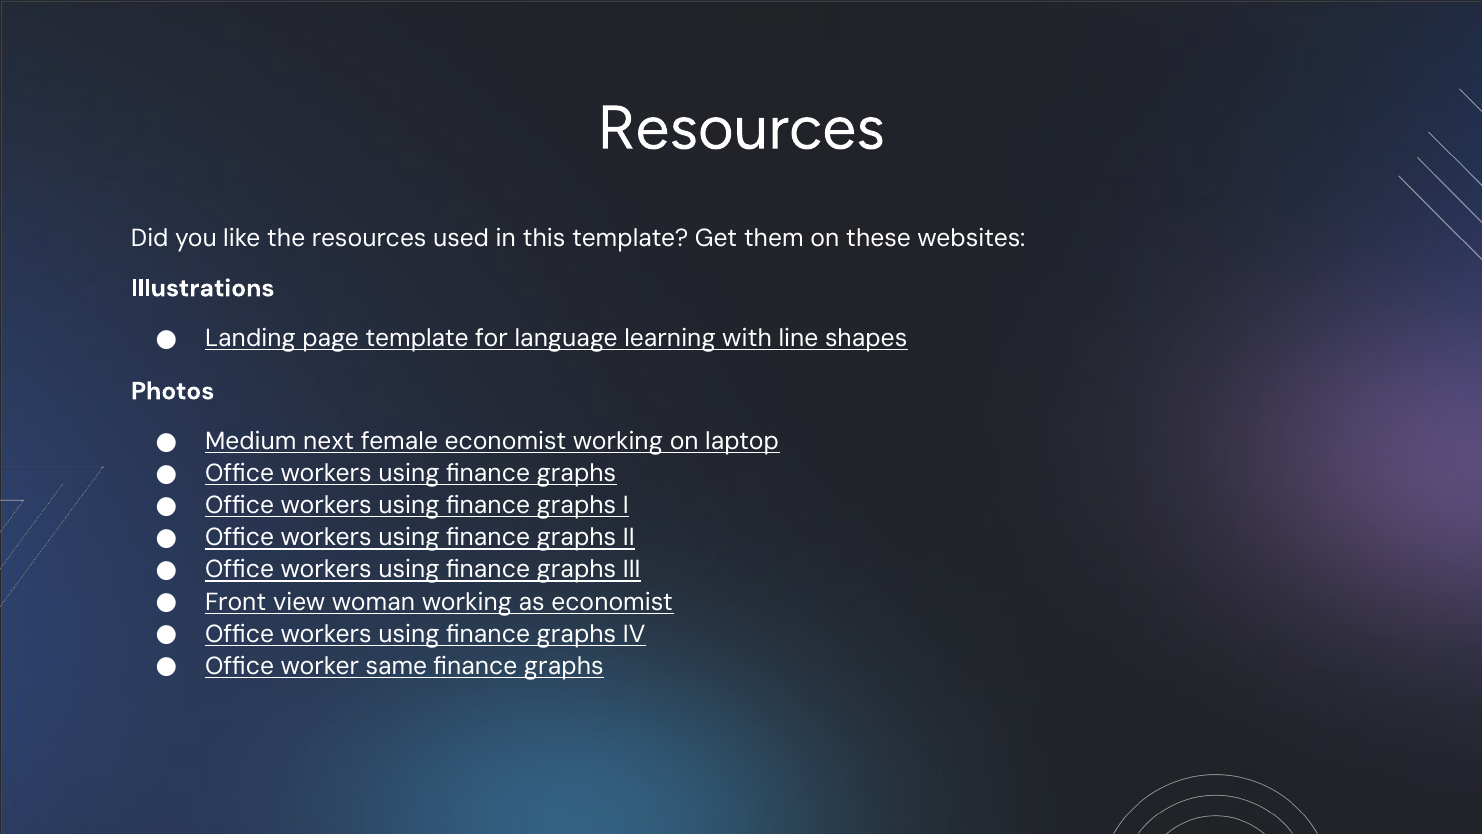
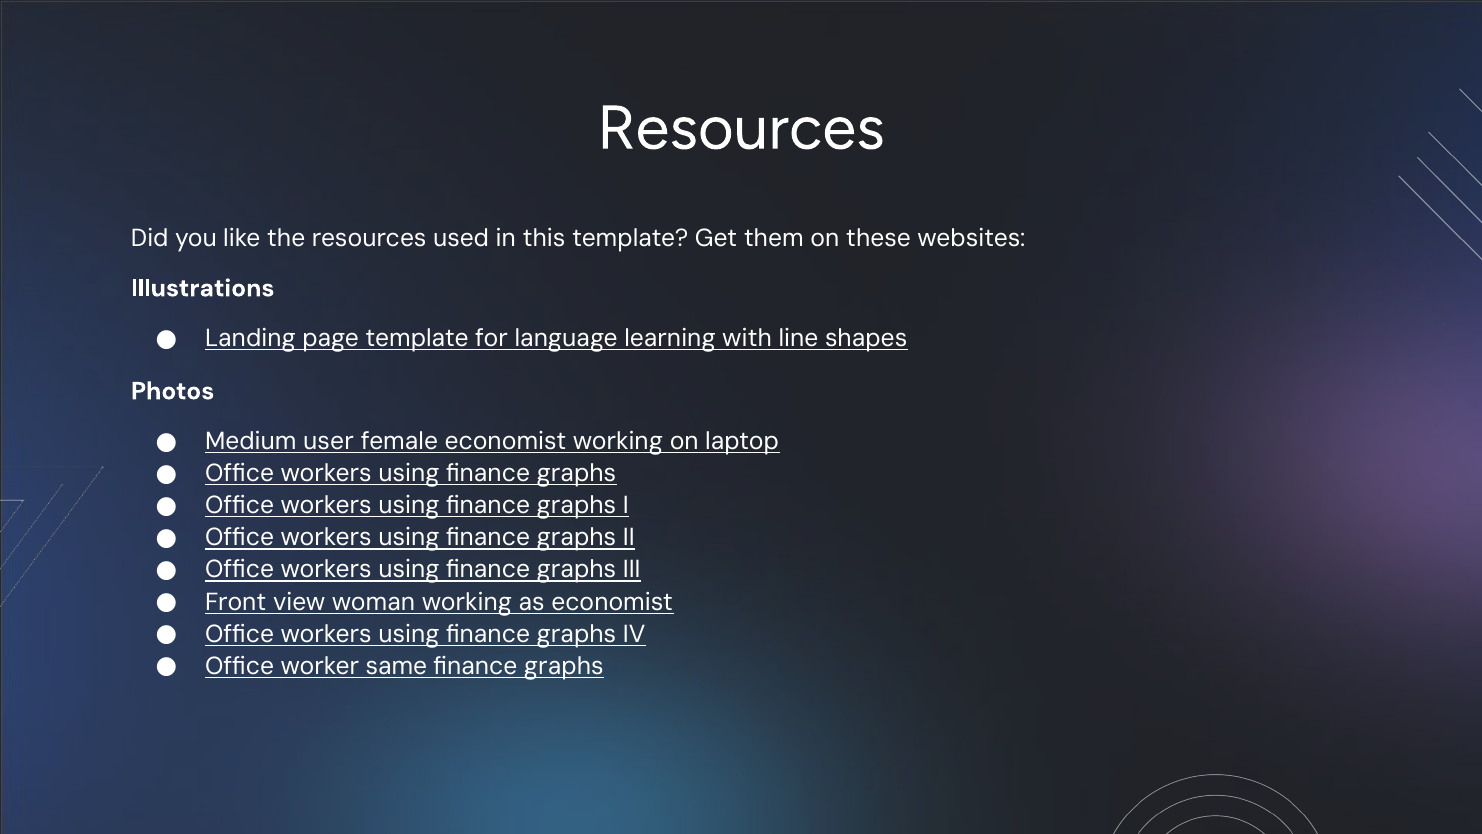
next: next -> user
